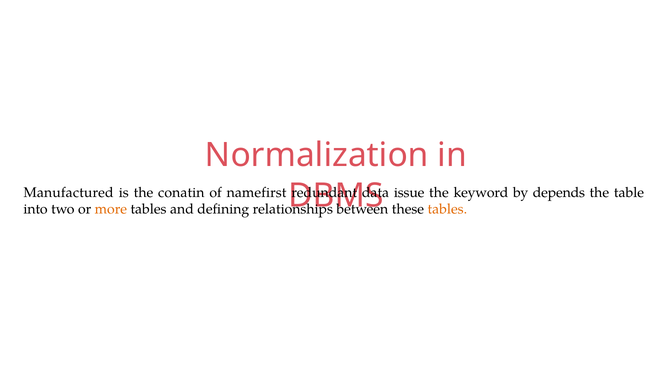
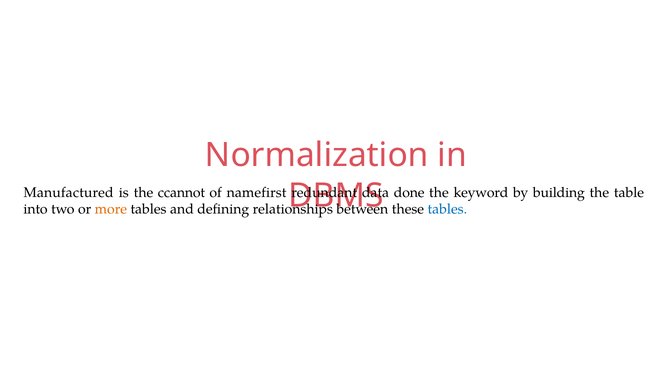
conatin: conatin -> ccannot
issue: issue -> done
depends: depends -> building
tables at (447, 209) colour: orange -> blue
